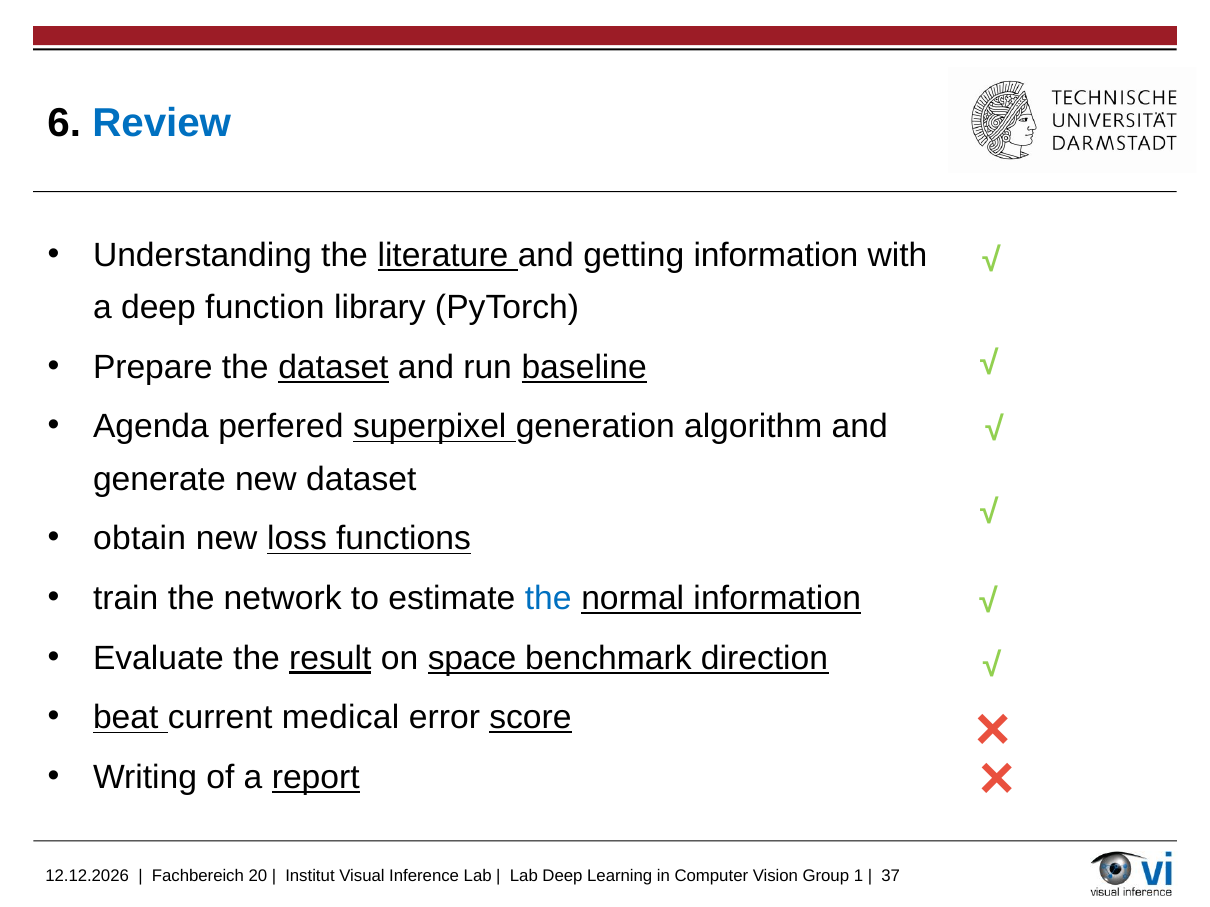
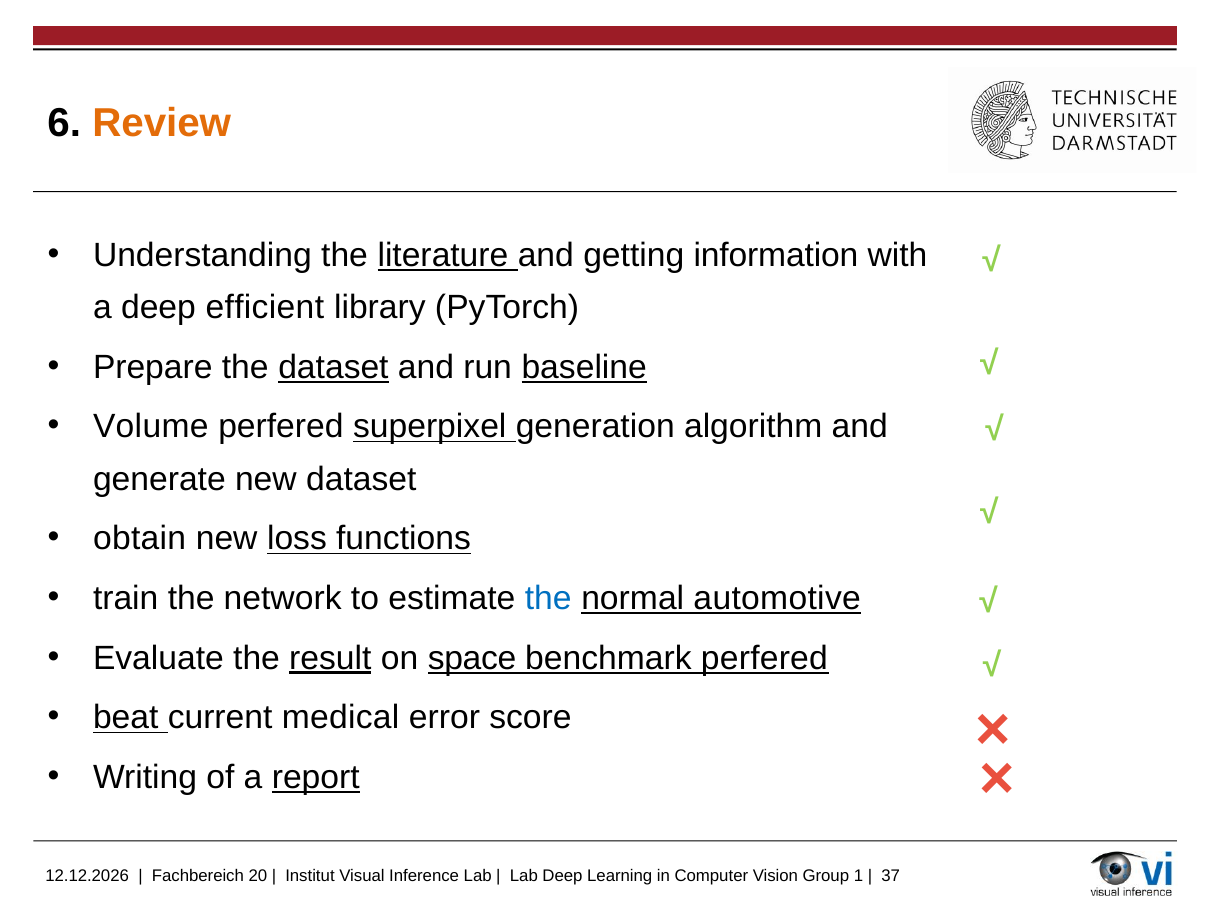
Review colour: blue -> orange
function: function -> efficient
Agenda: Agenda -> Volume
normal information: information -> automotive
benchmark direction: direction -> perfered
score underline: present -> none
